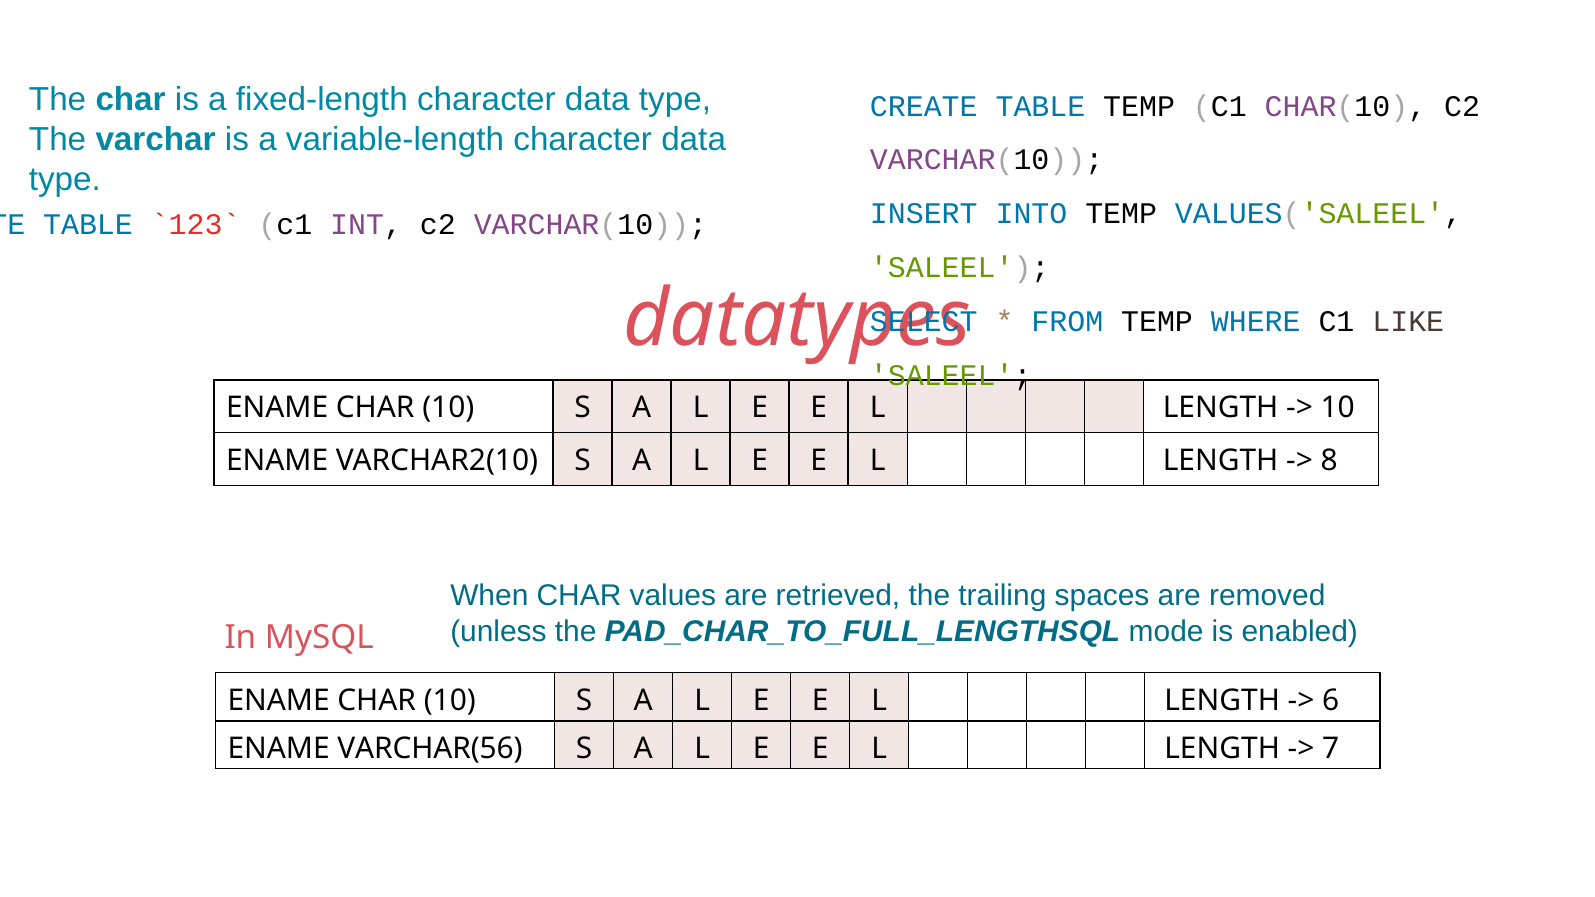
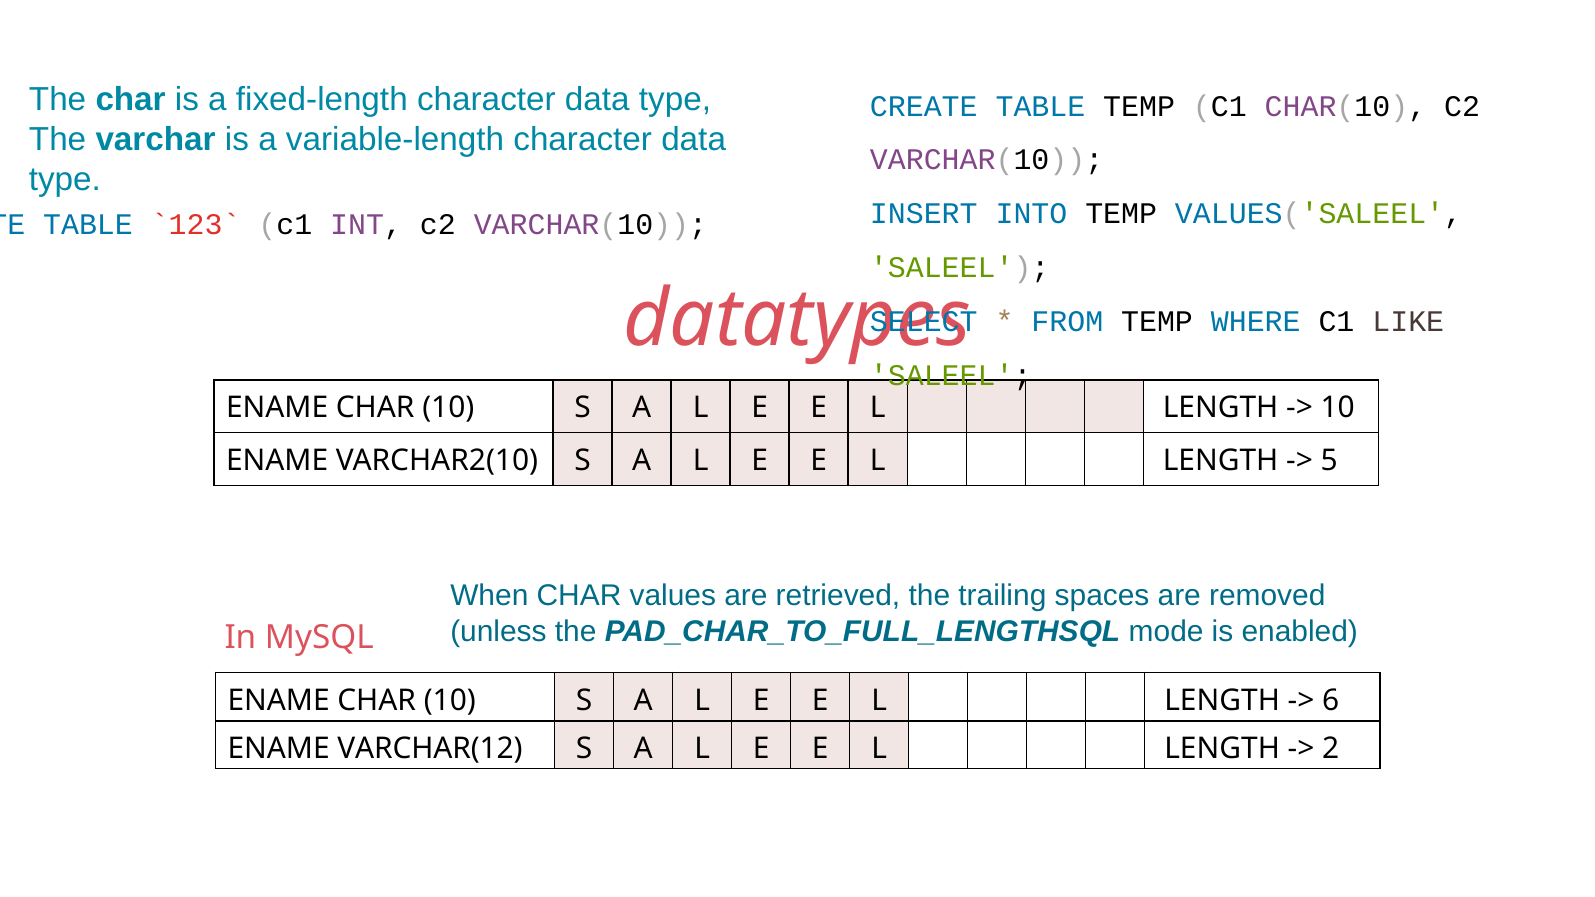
8: 8 -> 5
VARCHAR(56: VARCHAR(56 -> VARCHAR(12
7: 7 -> 2
